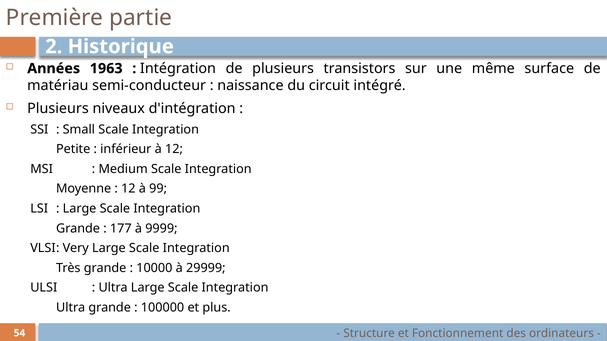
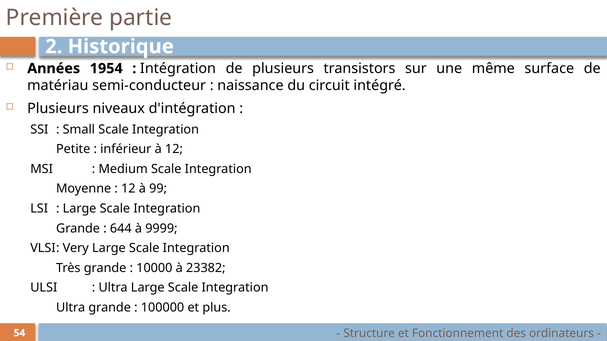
1963: 1963 -> 1954
177: 177 -> 644
29999: 29999 -> 23382
